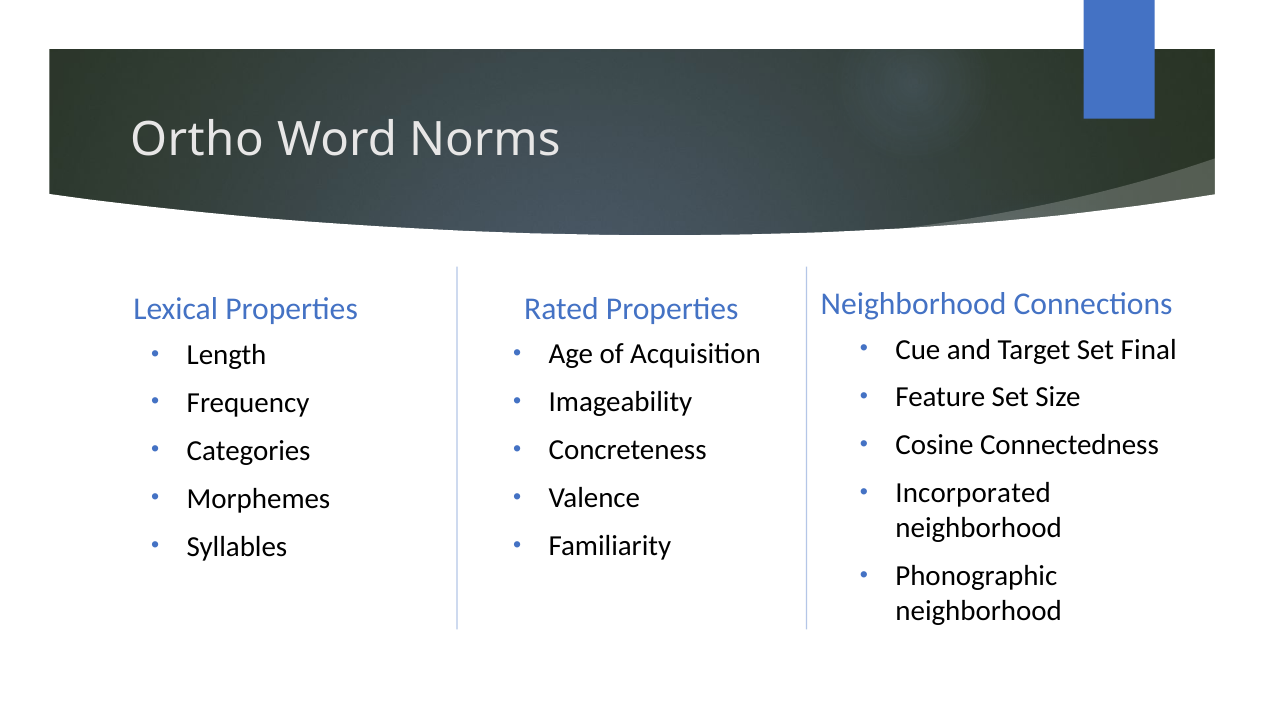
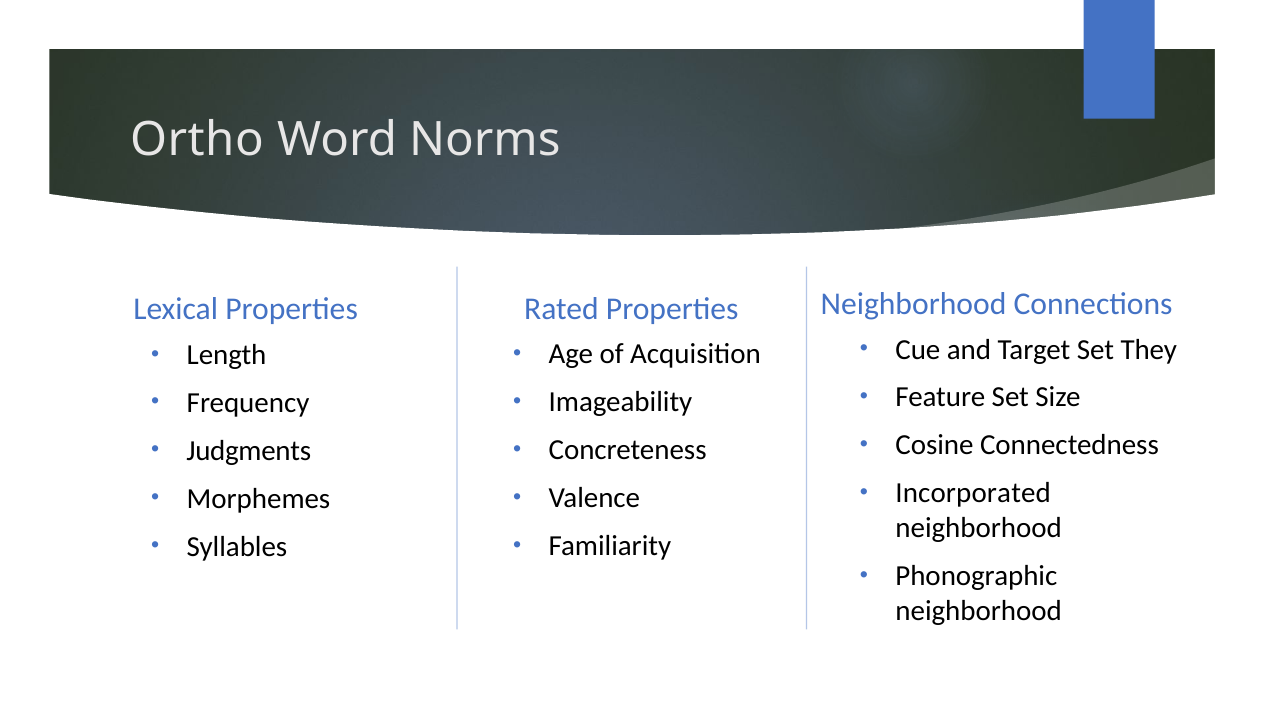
Final: Final -> They
Categories: Categories -> Judgments
